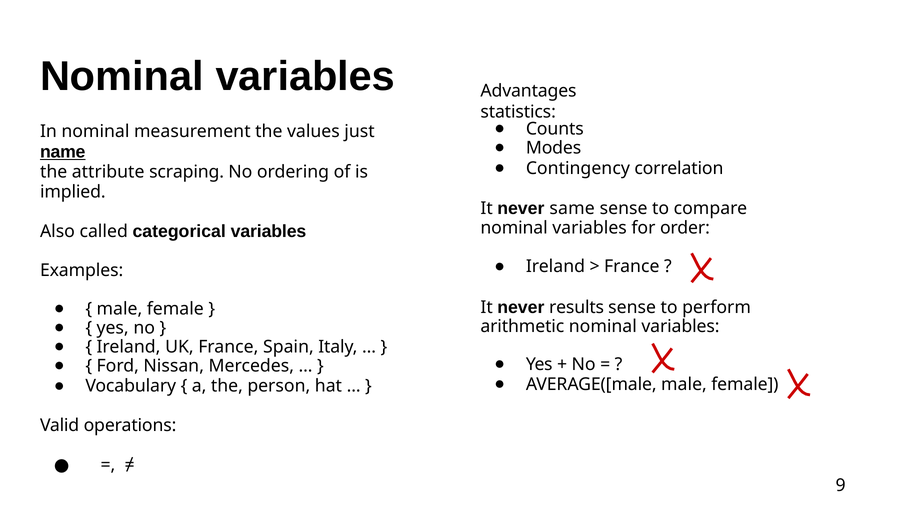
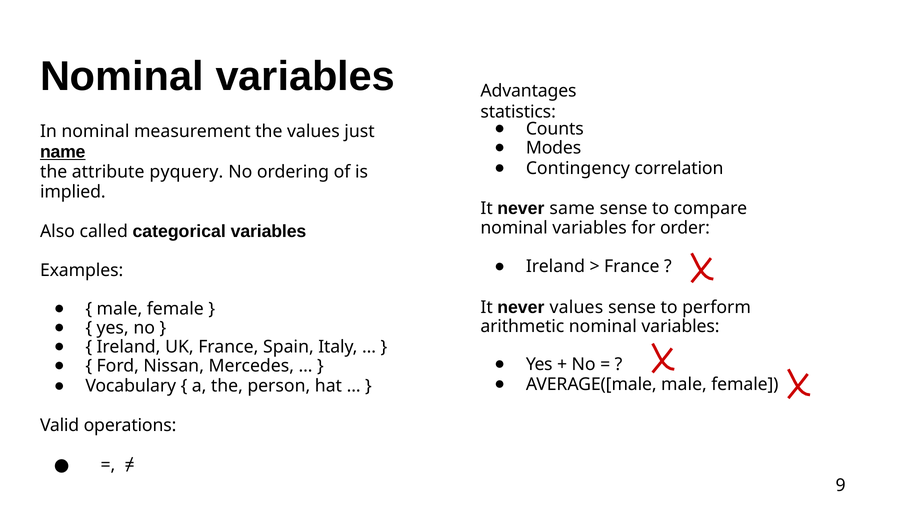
scraping: scraping -> pyquery
never results: results -> values
